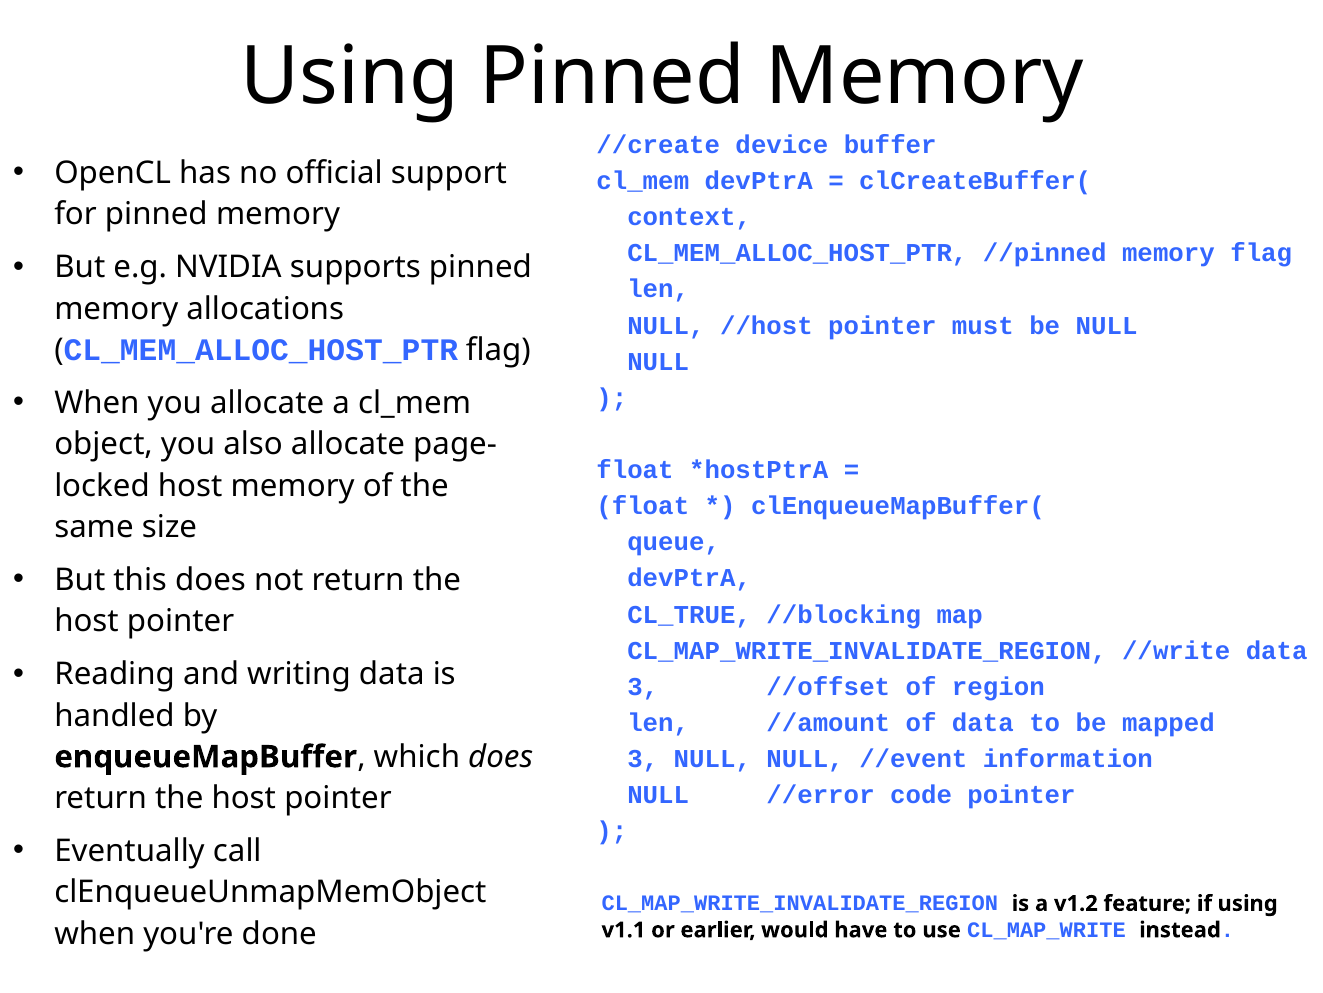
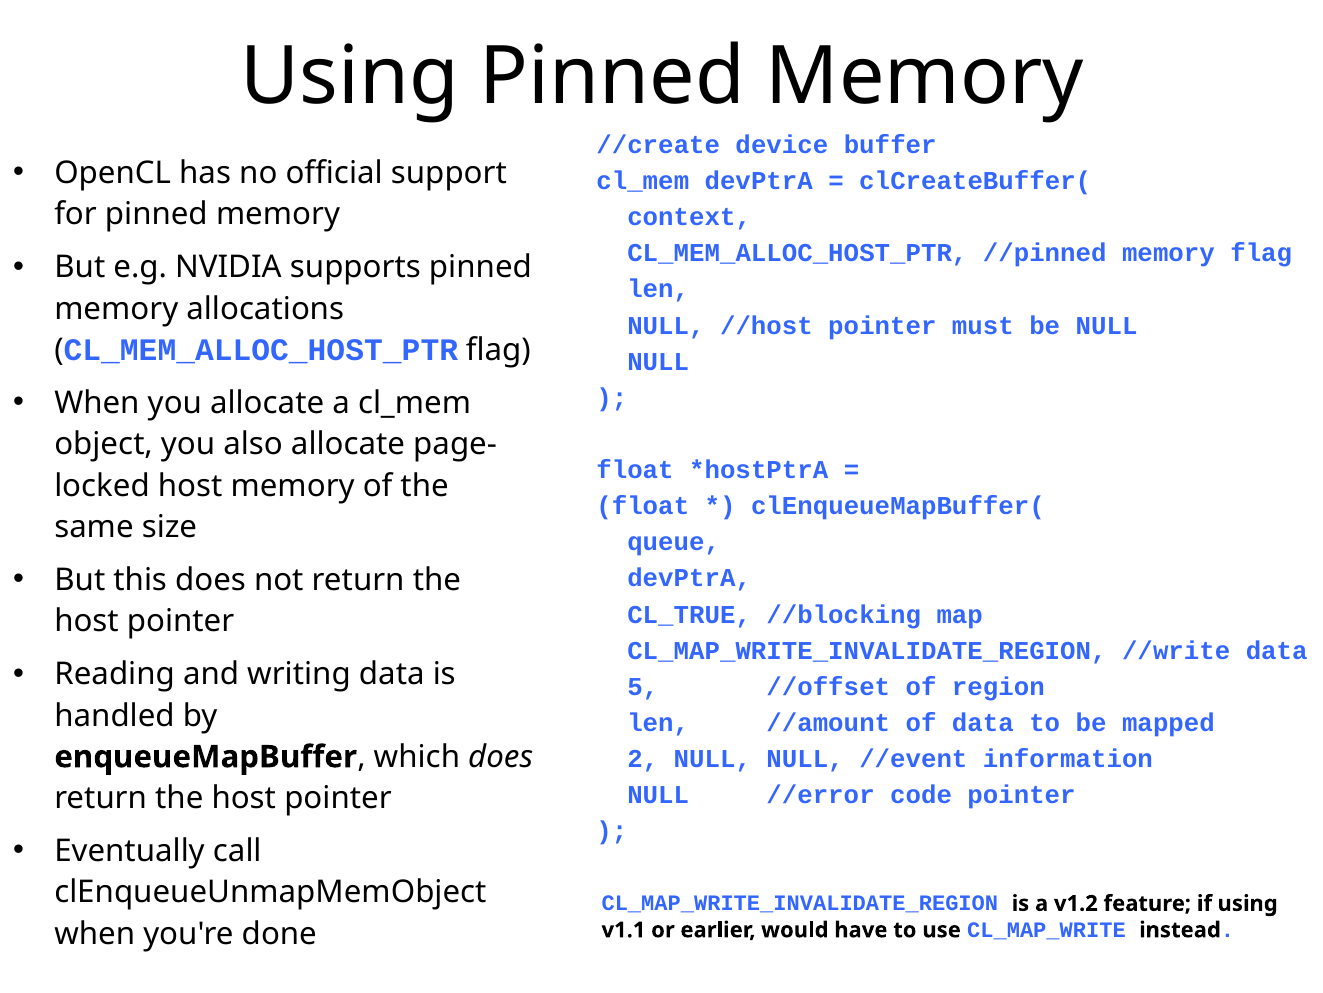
3 at (643, 686): 3 -> 5
3 at (643, 758): 3 -> 2
